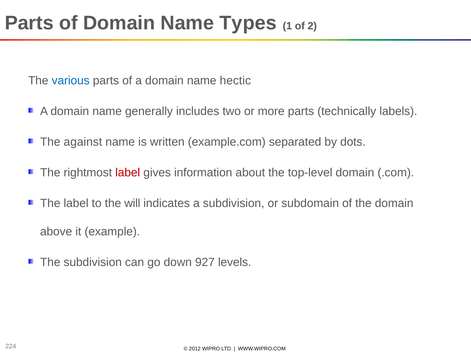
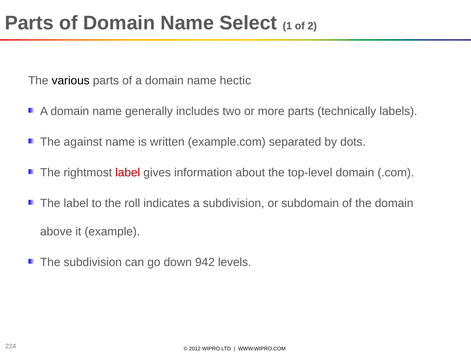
Types: Types -> Select
various colour: blue -> black
will: will -> roll
927: 927 -> 942
